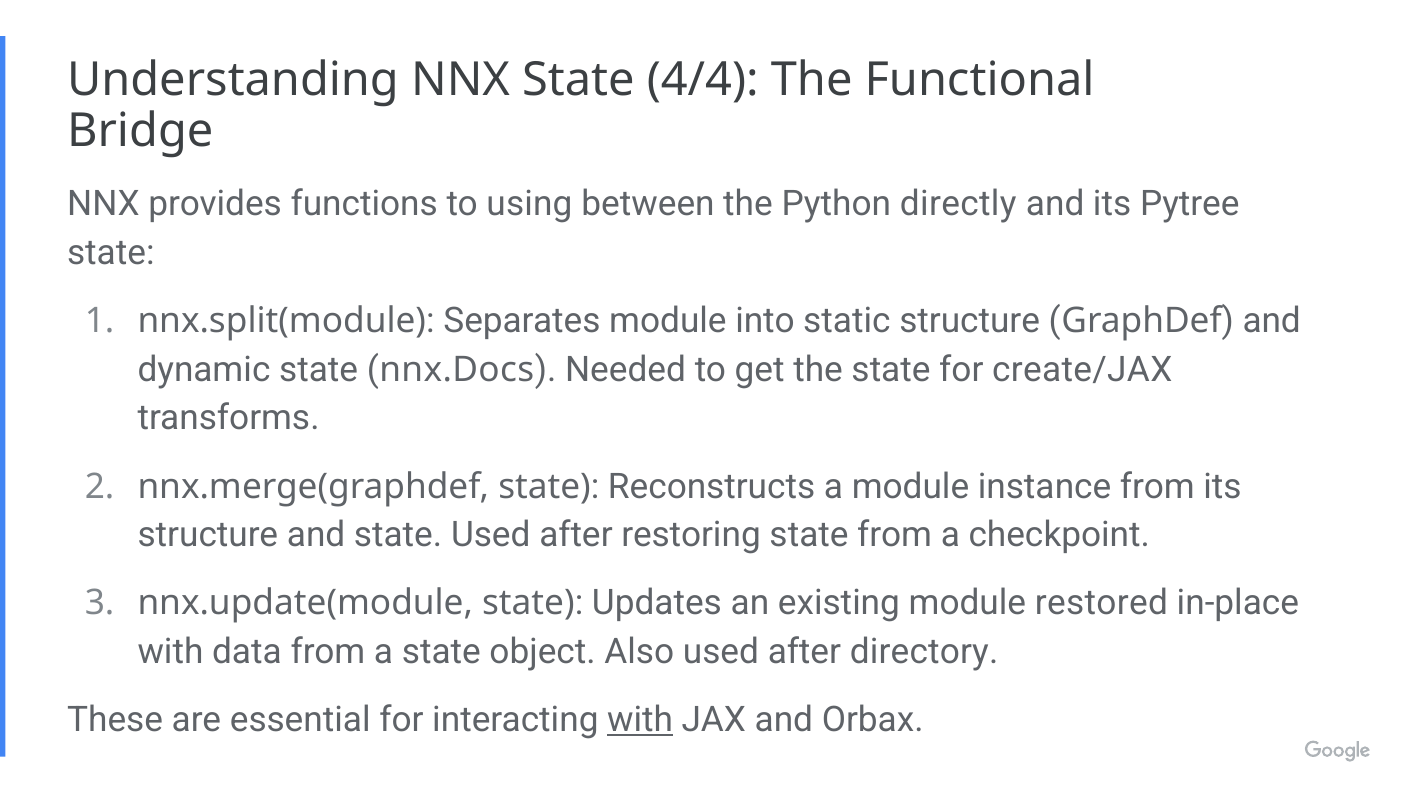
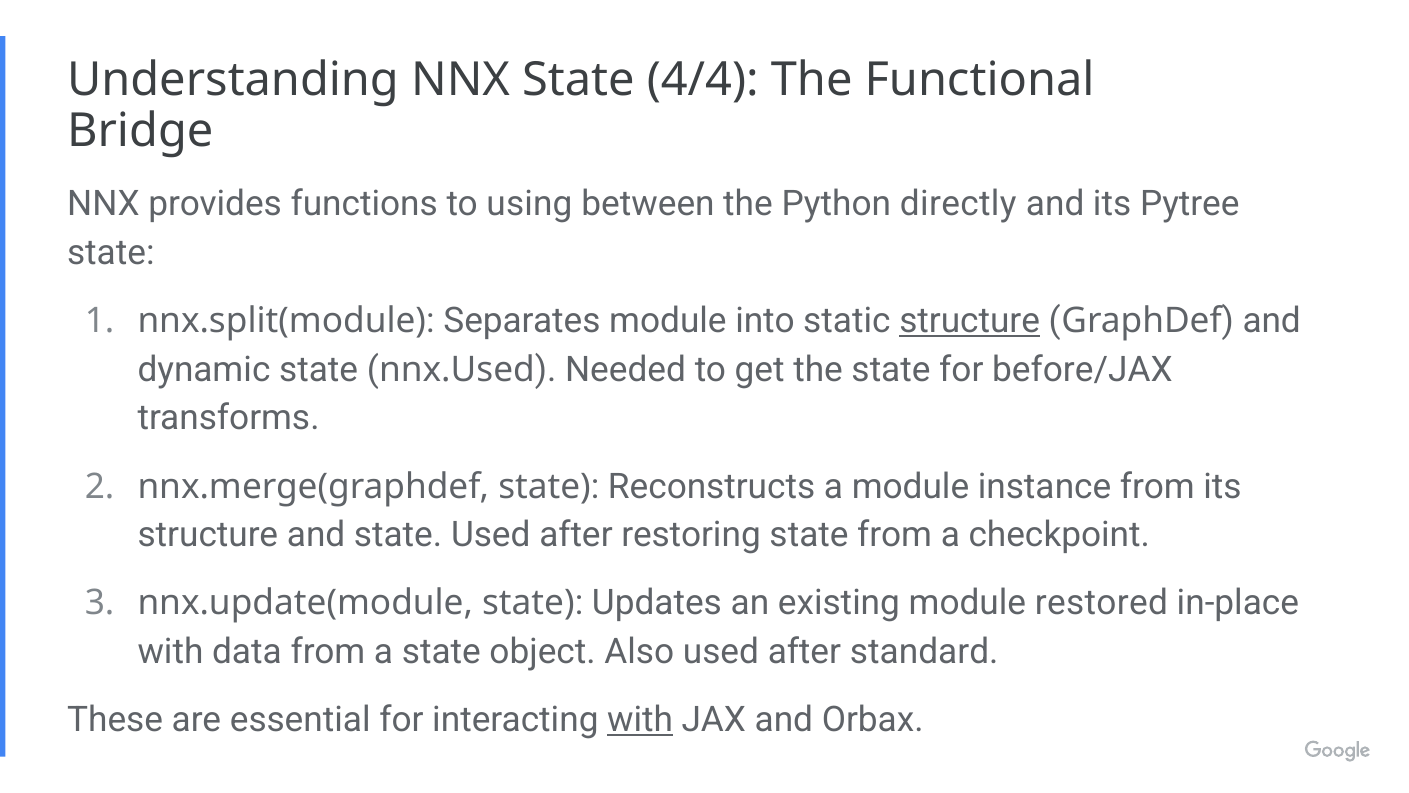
structure at (970, 321) underline: none -> present
nnx.Docs: nnx.Docs -> nnx.Used
create/JAX: create/JAX -> before/JAX
directory: directory -> standard
